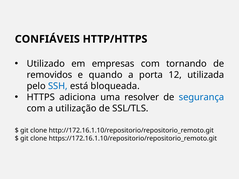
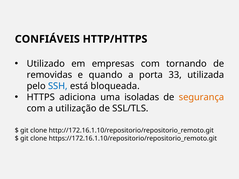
removidos: removidos -> removidas
12: 12 -> 33
resolver: resolver -> isoladas
segurança colour: blue -> orange
